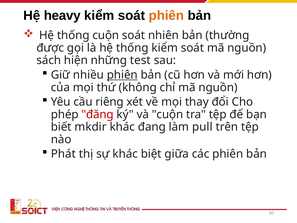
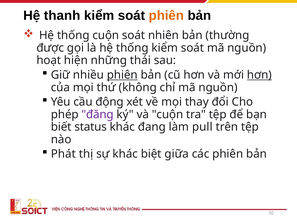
heavy: heavy -> thanh
sách: sách -> hoạt
test: test -> thái
hơn at (259, 75) underline: none -> present
riêng: riêng -> động
đăng colour: red -> purple
mkdir: mkdir -> status
